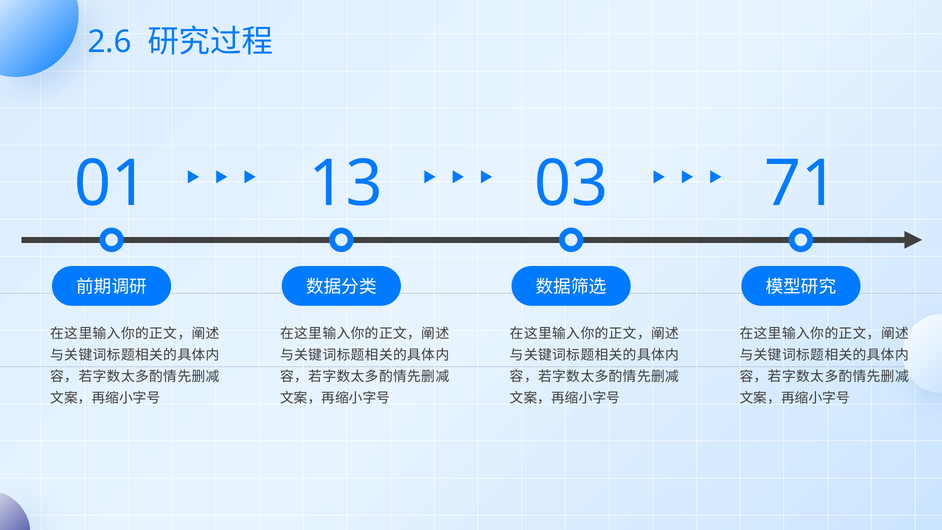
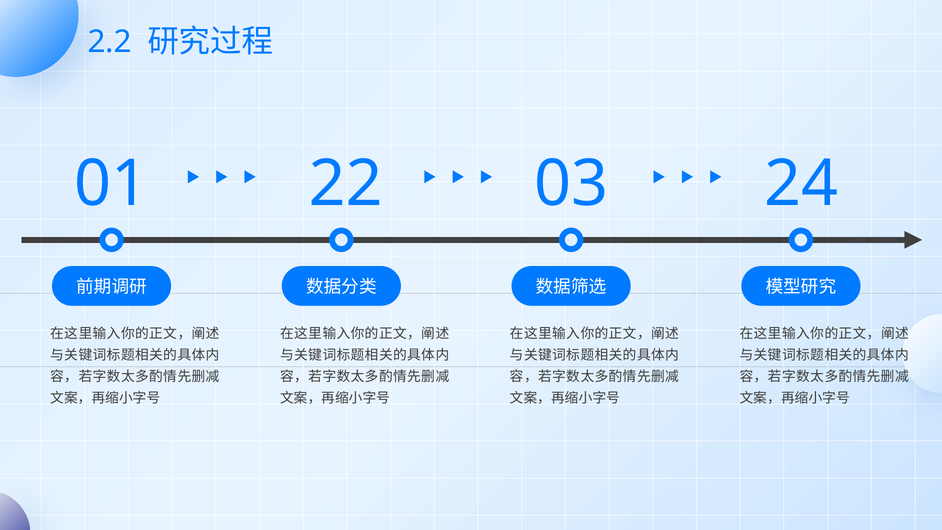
2.6: 2.6 -> 2.2
13: 13 -> 22
71: 71 -> 24
